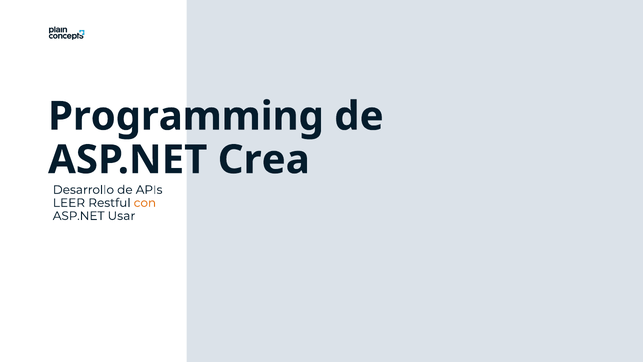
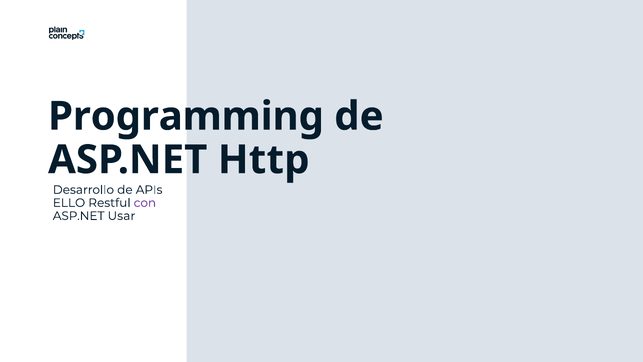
Crea: Crea -> Http
LEER: LEER -> ELLO
con colour: orange -> purple
